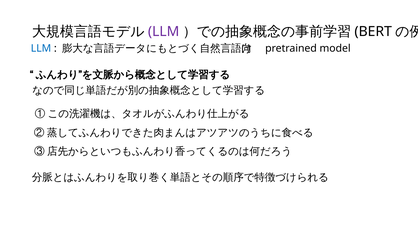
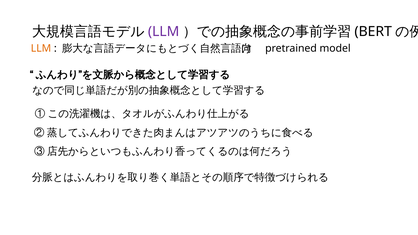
LLM at (41, 48) colour: blue -> orange
